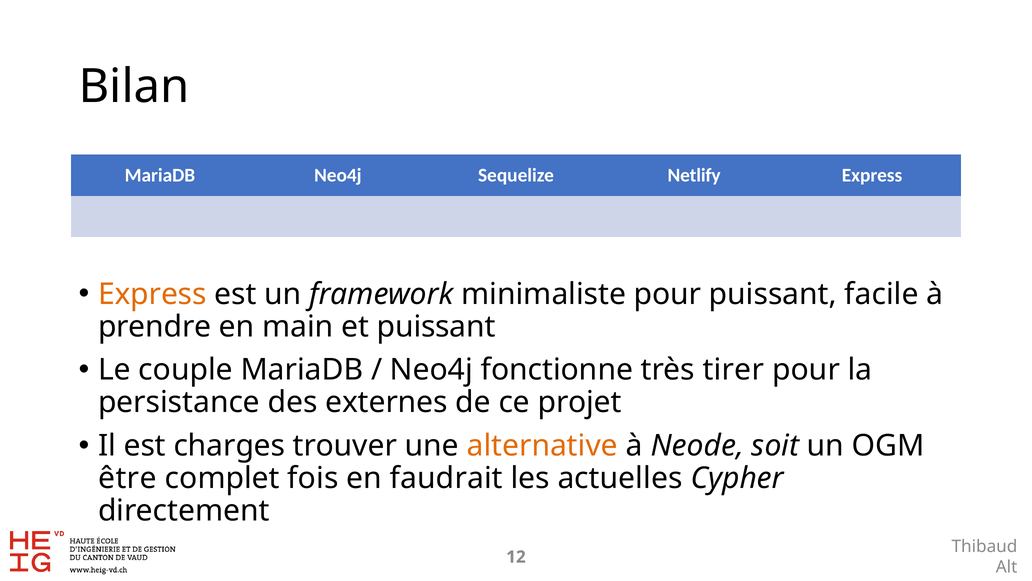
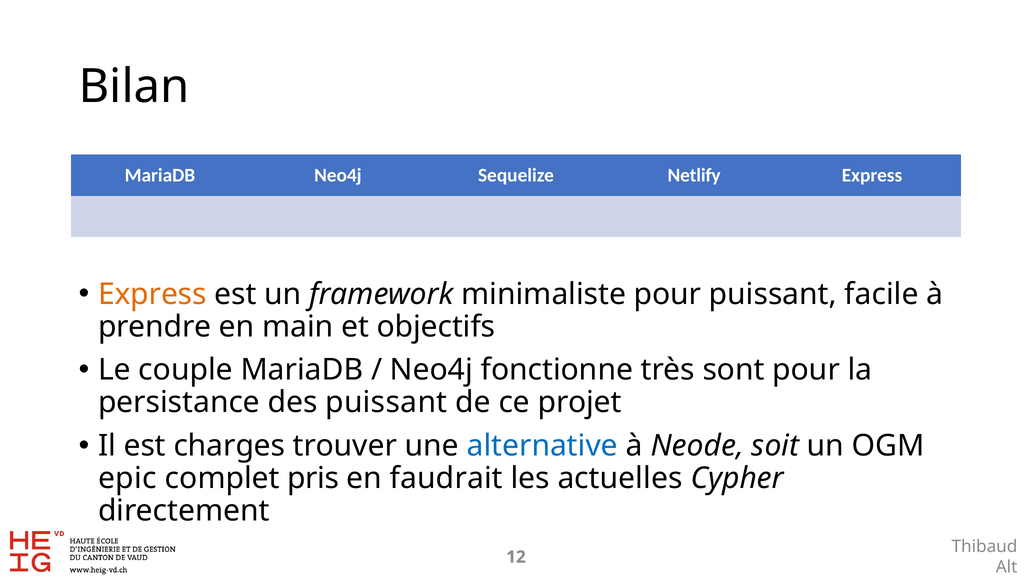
et puissant: puissant -> objectifs
tirer: tirer -> sont
des externes: externes -> puissant
alternative colour: orange -> blue
être: être -> epic
fois: fois -> pris
